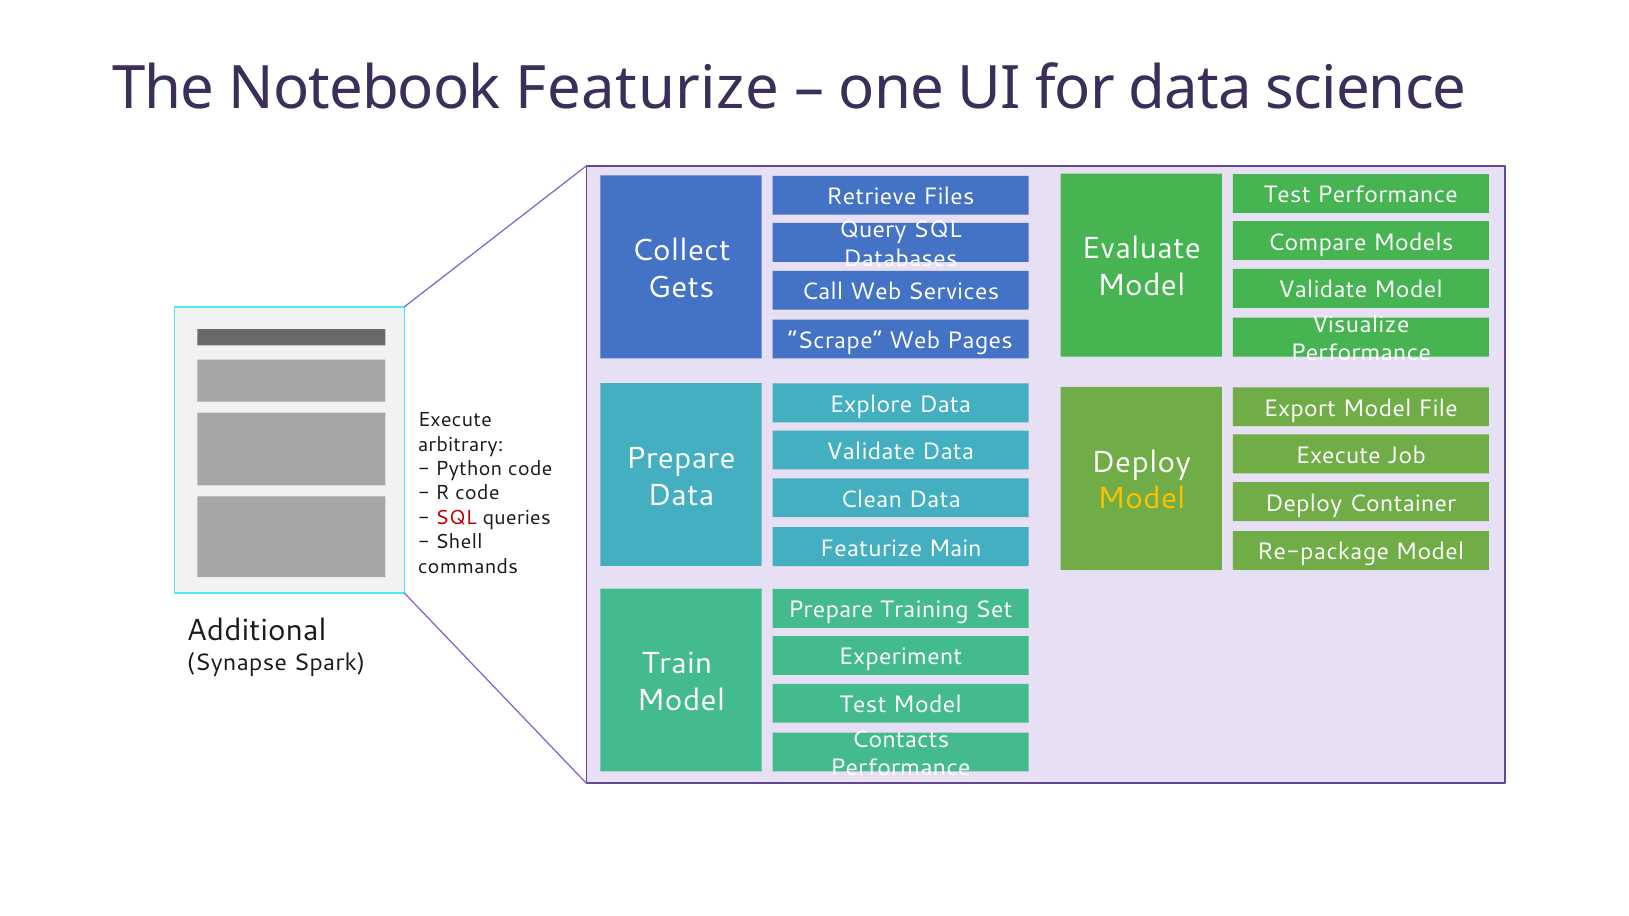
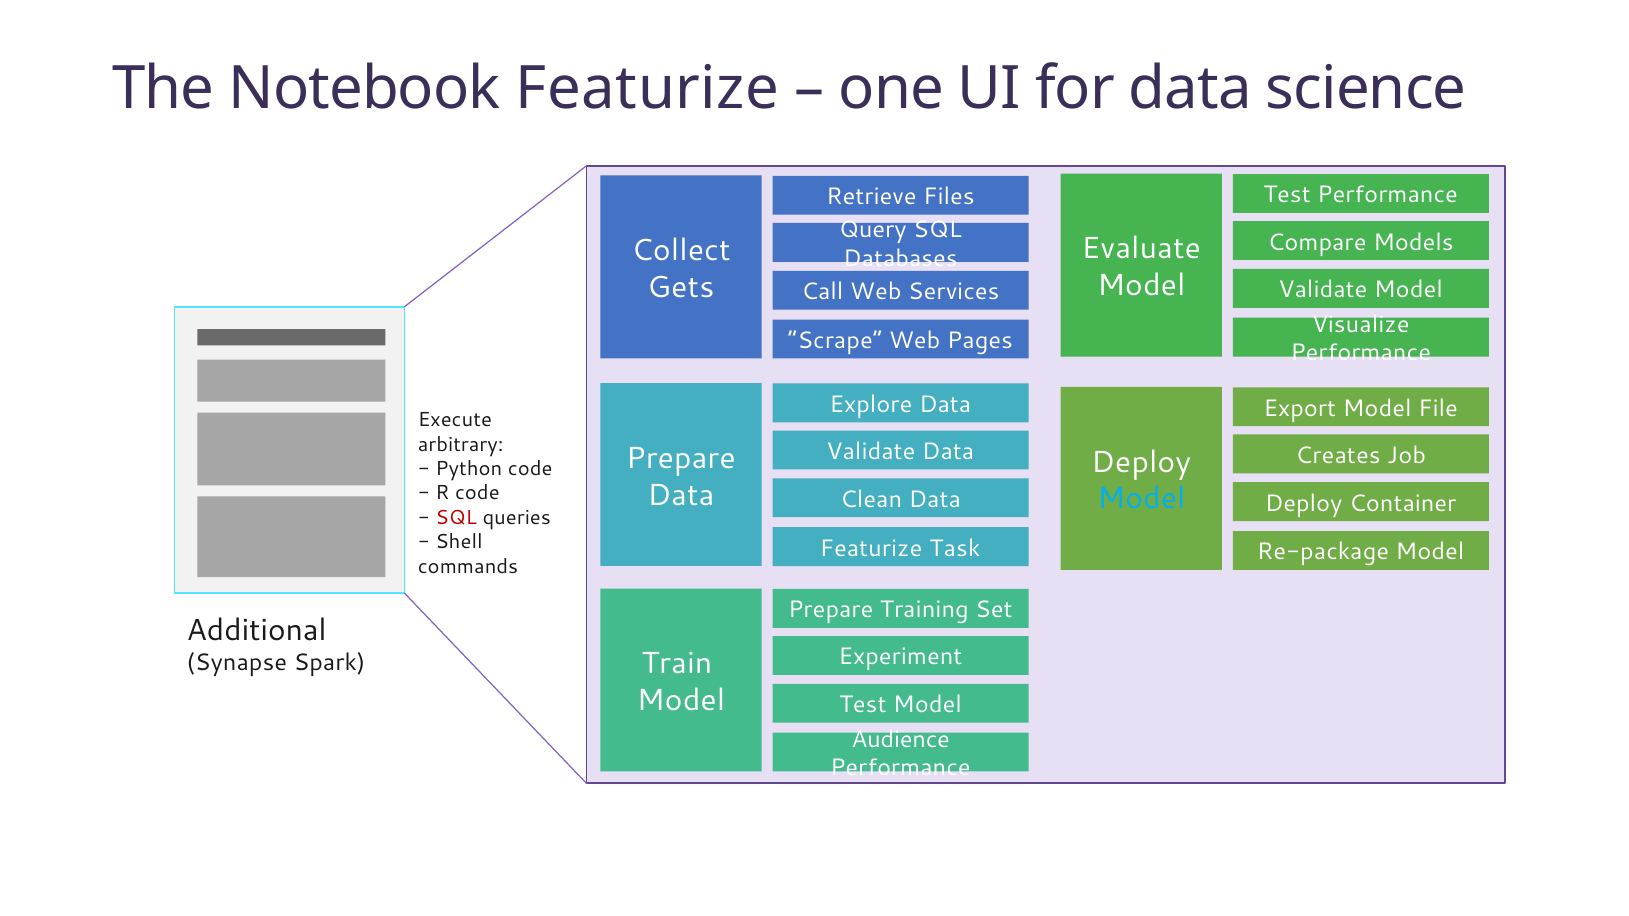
Execute at (1338, 456): Execute -> Creates
Model at (1141, 499) colour: yellow -> light blue
Main: Main -> Task
Contacts: Contacts -> Audience
